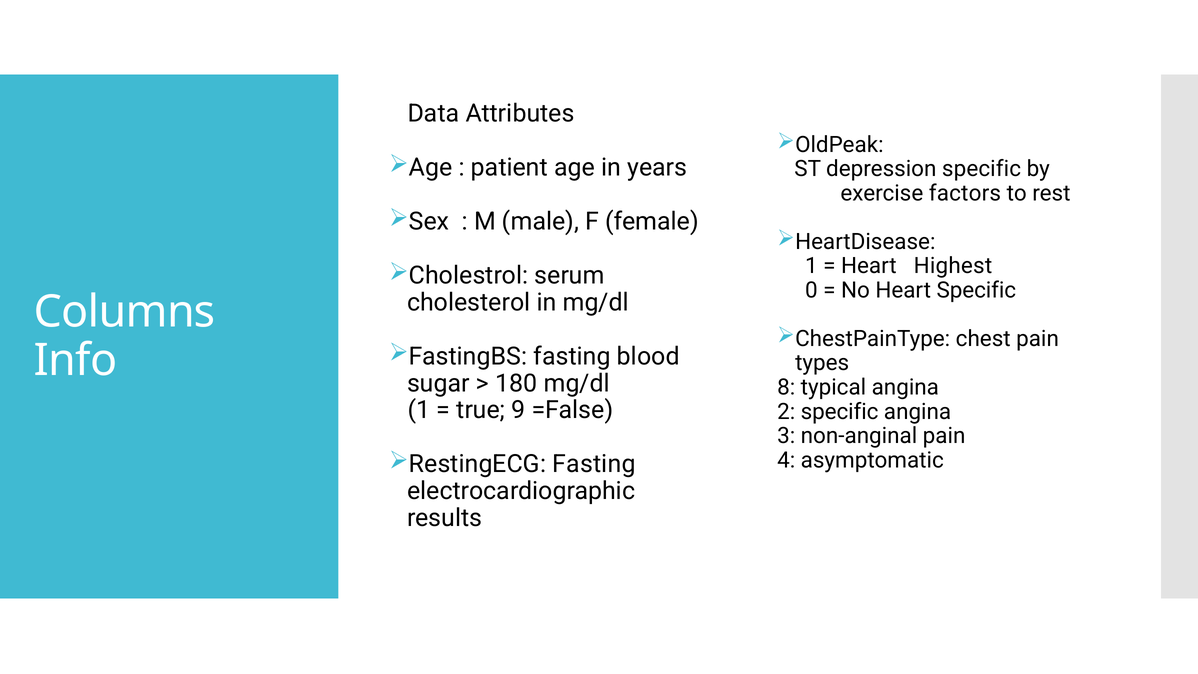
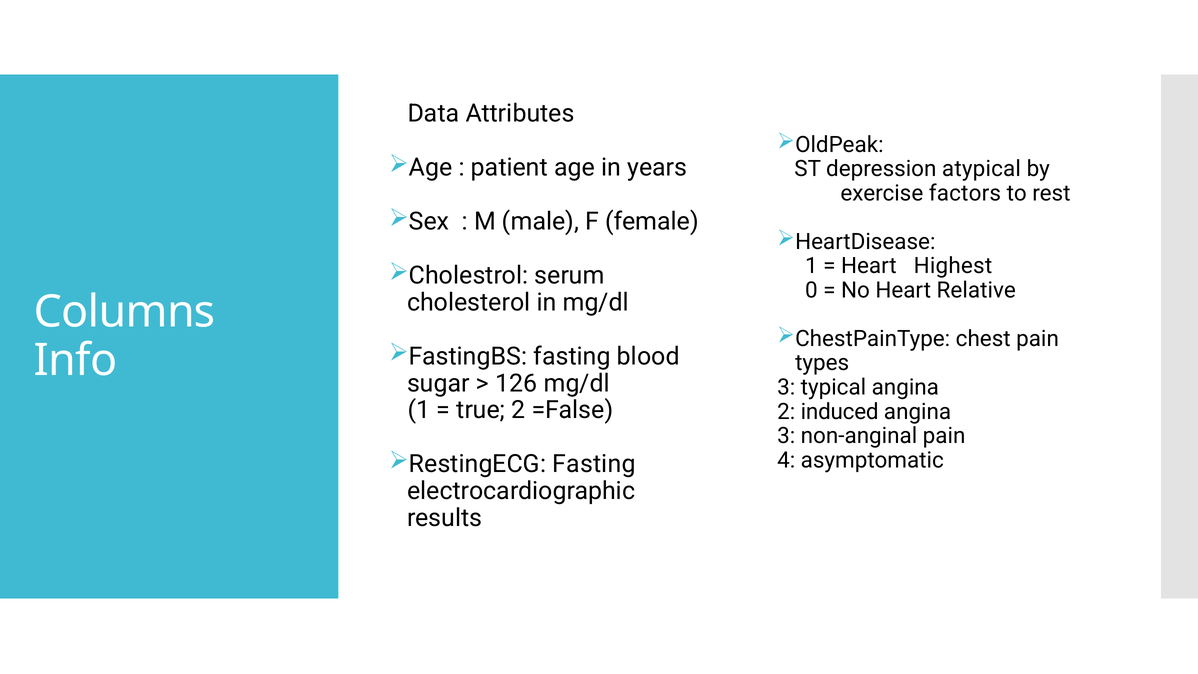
depression specific: specific -> atypical
Heart Specific: Specific -> Relative
180: 180 -> 126
8 at (786, 387): 8 -> 3
true 9: 9 -> 2
2 specific: specific -> induced
